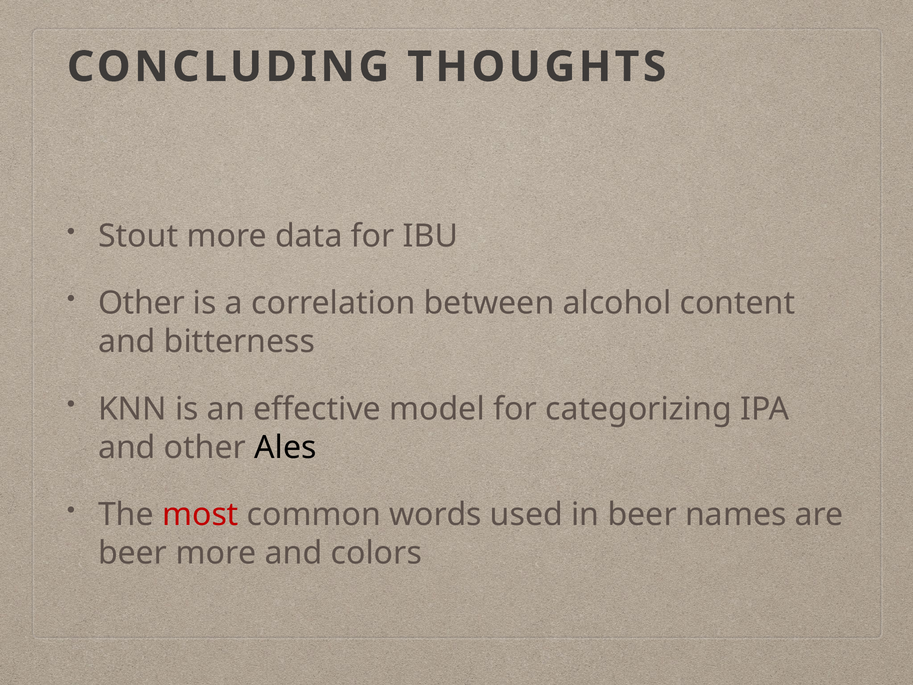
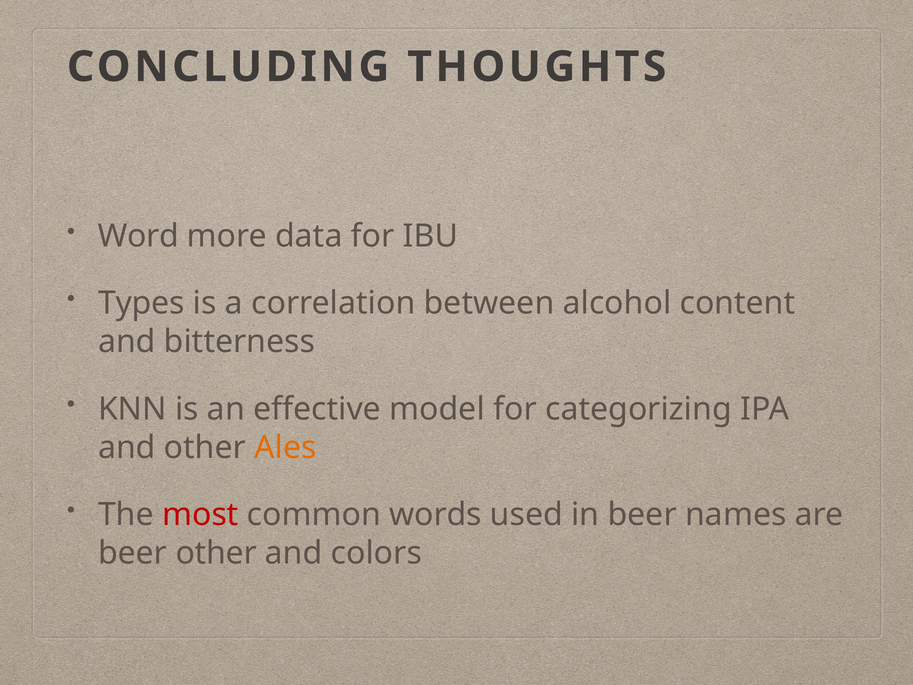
Stout: Stout -> Word
Other at (141, 303): Other -> Types
Ales colour: black -> orange
beer more: more -> other
